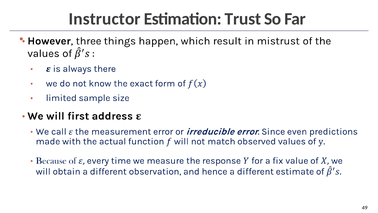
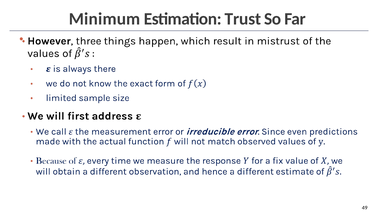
Instructor: Instructor -> Minimum
